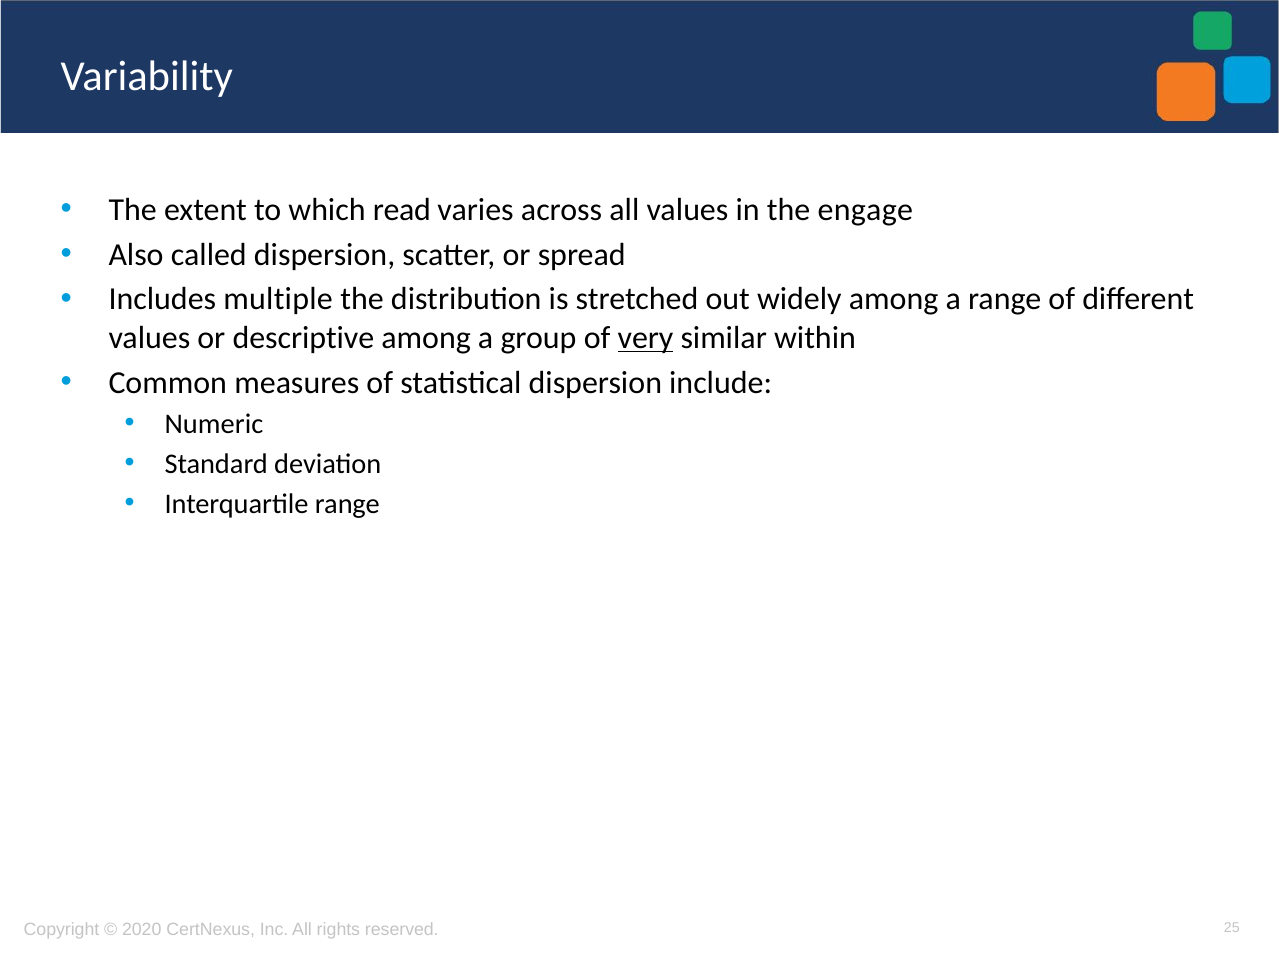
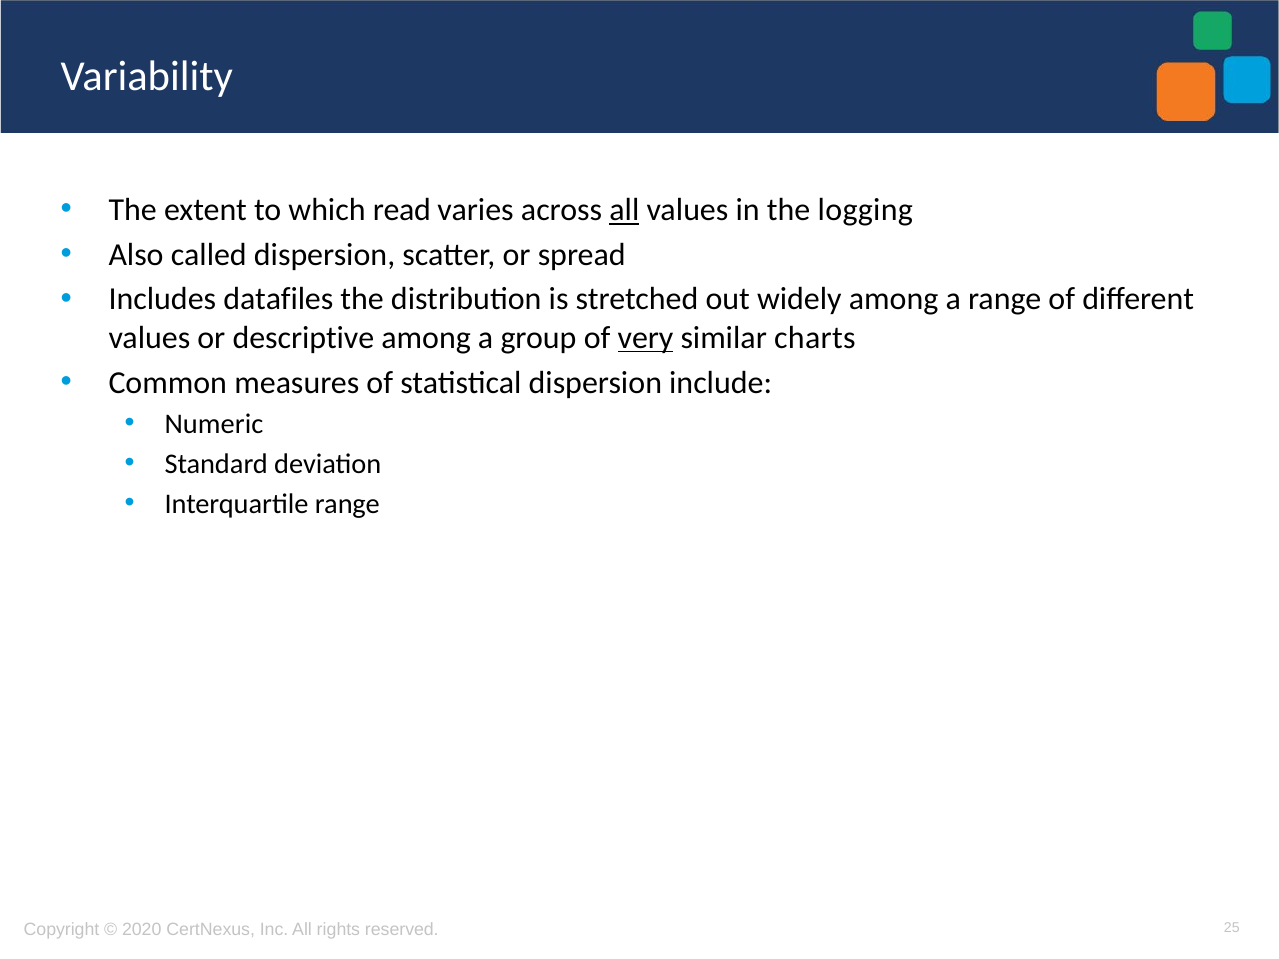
all at (624, 210) underline: none -> present
engage: engage -> logging
multiple: multiple -> datafiles
within: within -> charts
